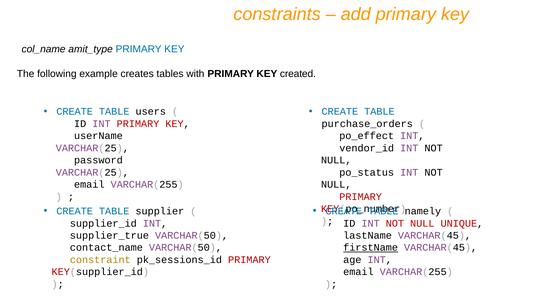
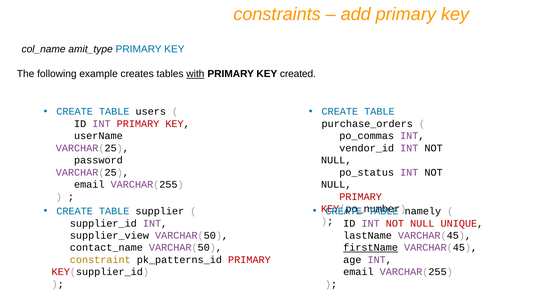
with underline: none -> present
po_effect: po_effect -> po_commas
supplier_true: supplier_true -> supplier_view
pk_sessions_id: pk_sessions_id -> pk_patterns_id
